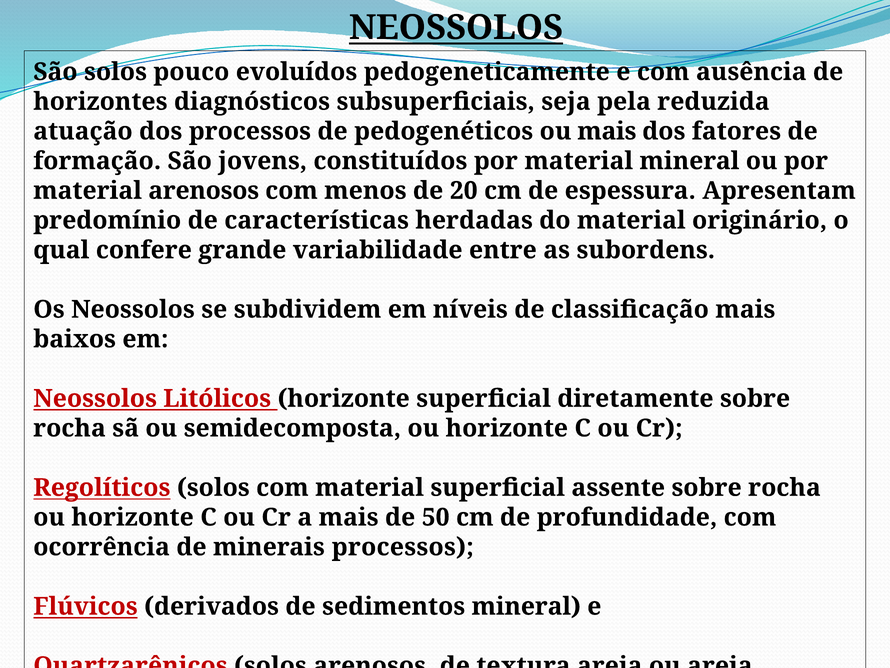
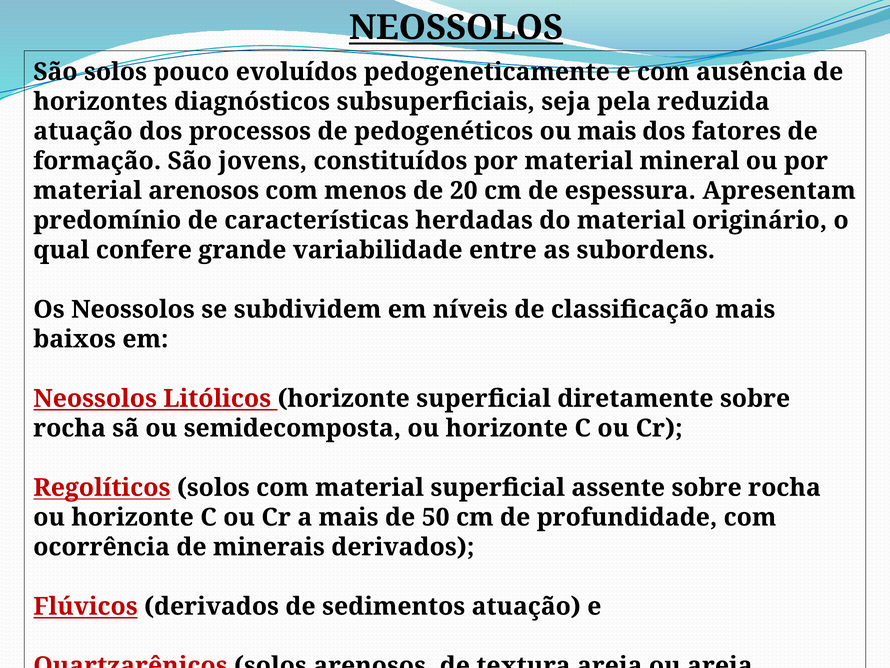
minerais processos: processos -> derivados
sedimentos mineral: mineral -> atuação
